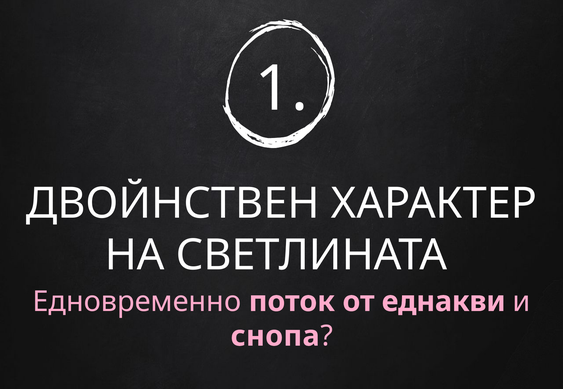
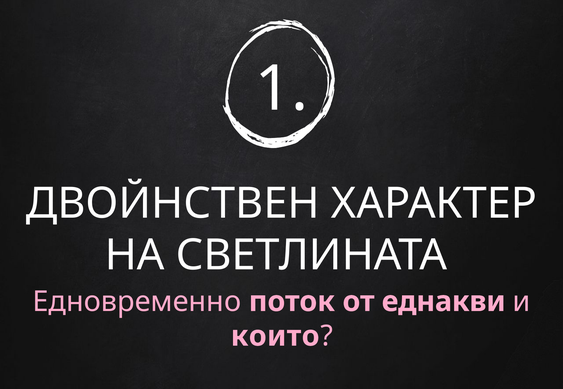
снопа: снопа -> които
